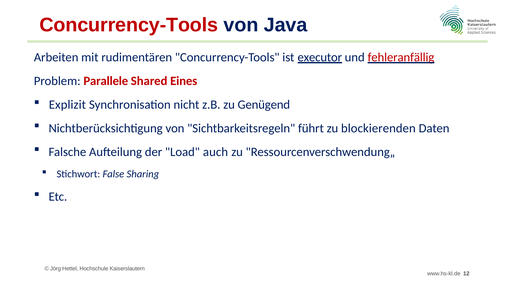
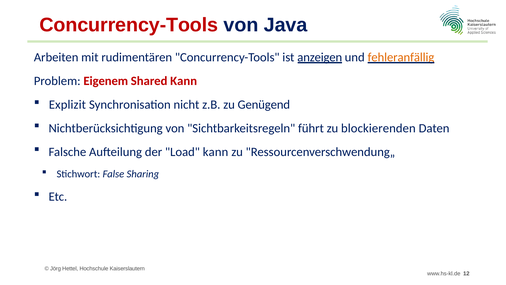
executor: executor -> anzeigen
fehleranfällig colour: red -> orange
Parallele: Parallele -> Eigenem
Shared Eines: Eines -> Kann
Load auch: auch -> kann
